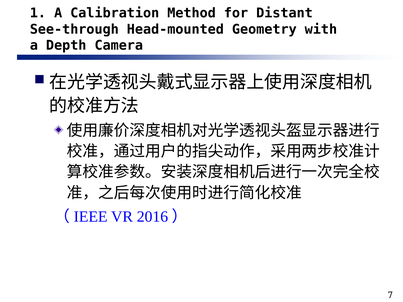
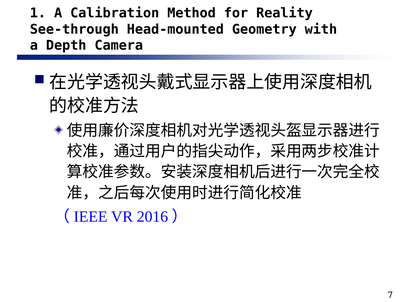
Distant: Distant -> Reality
